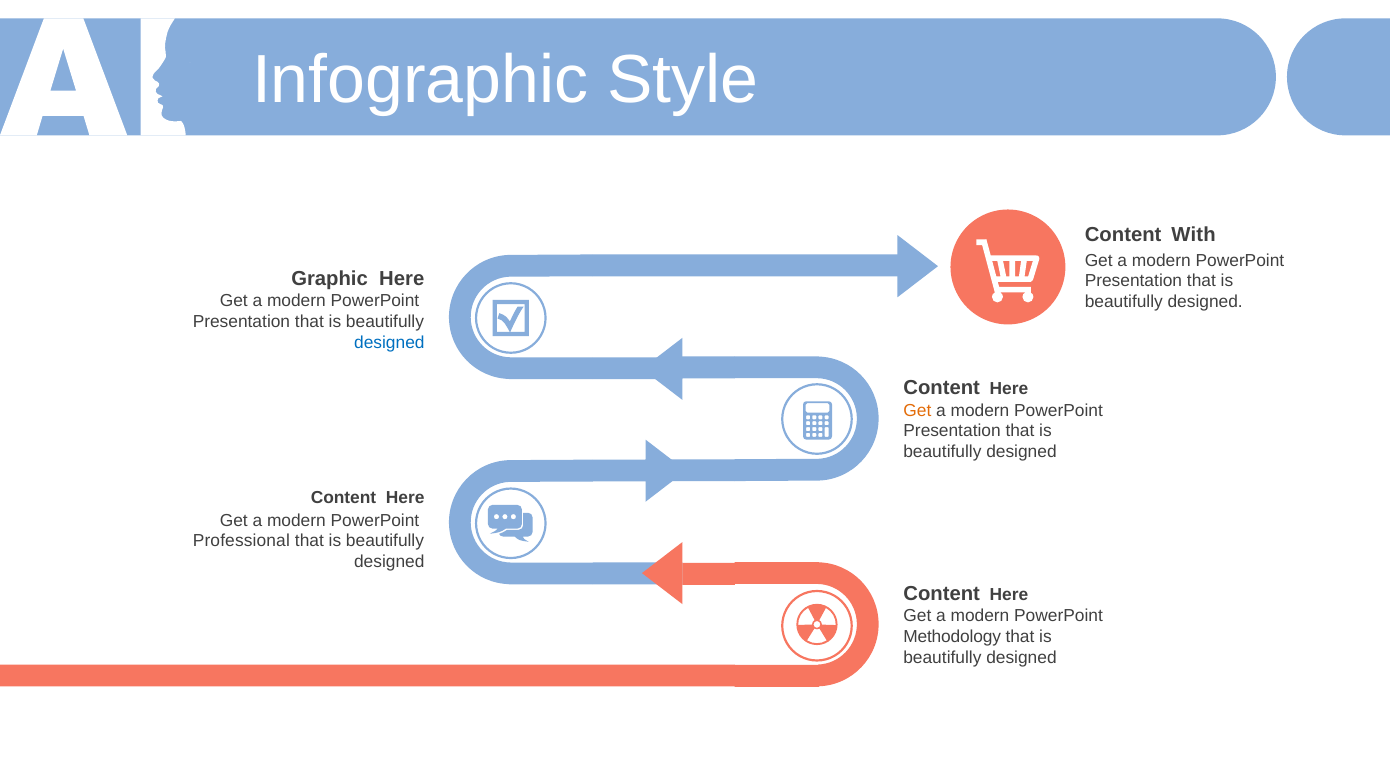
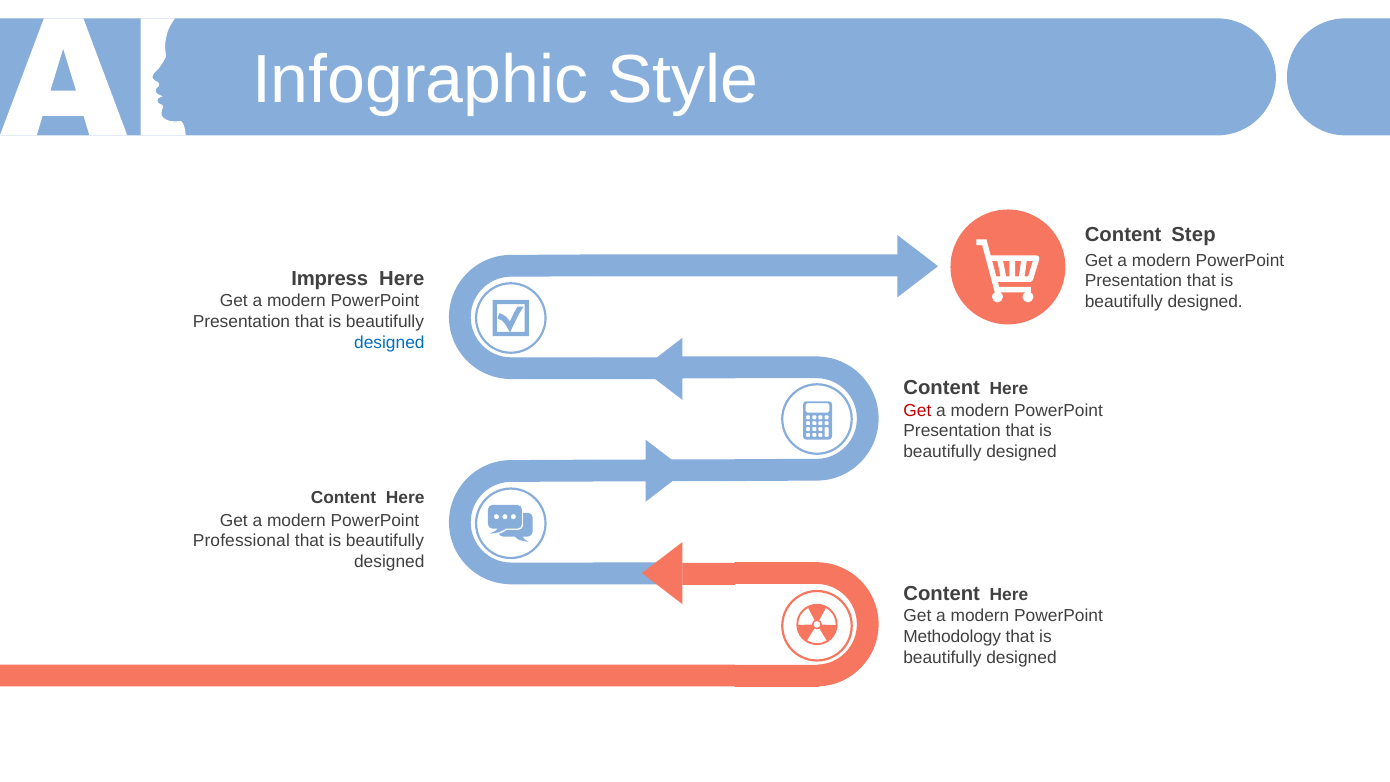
With: With -> Step
Graphic: Graphic -> Impress
Get at (917, 410) colour: orange -> red
